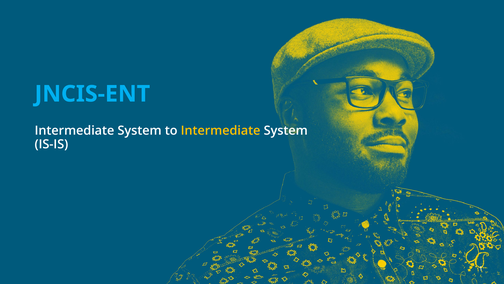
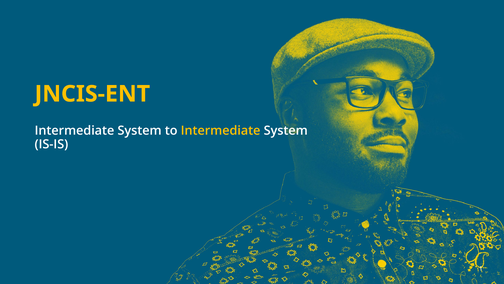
JNCIS-ENT colour: light blue -> yellow
